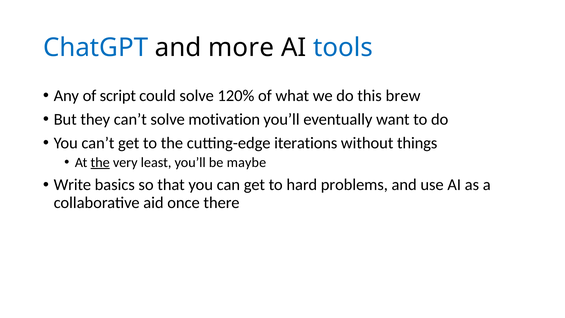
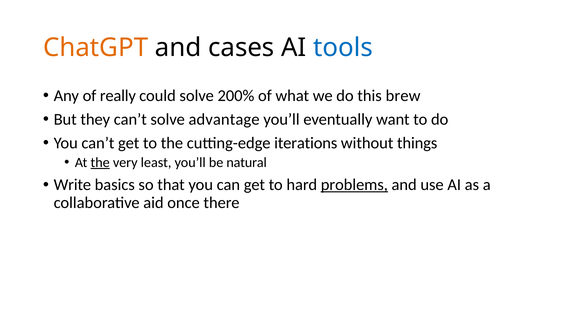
ChatGPT colour: blue -> orange
more: more -> cases
script: script -> really
120%: 120% -> 200%
motivation: motivation -> advantage
maybe: maybe -> natural
problems underline: none -> present
